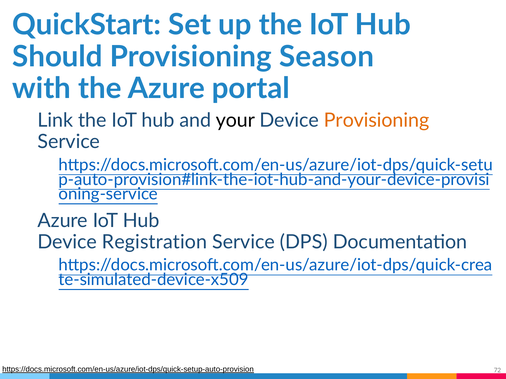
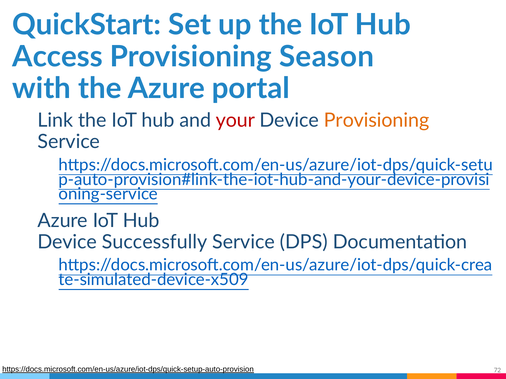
Should: Should -> Access
your colour: black -> red
Registration: Registration -> Successfully
